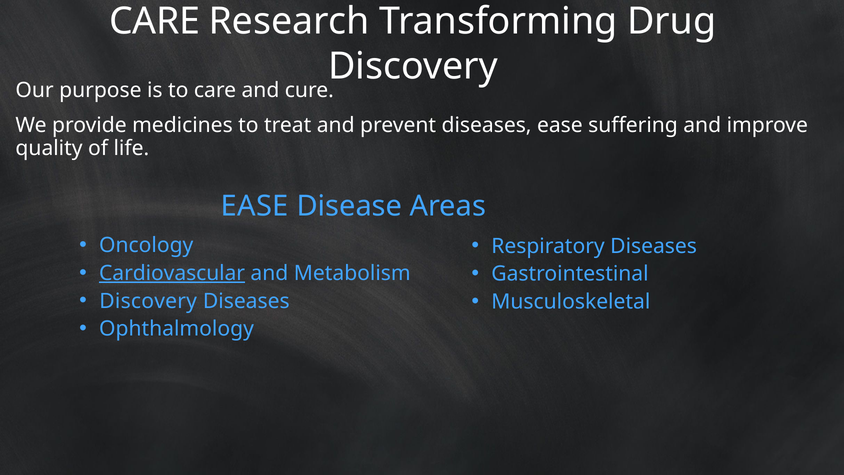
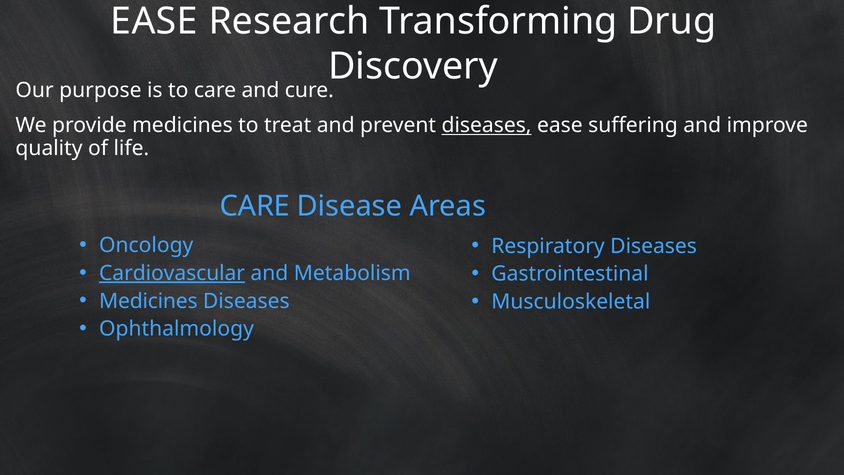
CARE at (154, 21): CARE -> EASE
diseases at (487, 125) underline: none -> present
EASE at (255, 206): EASE -> CARE
Discovery at (148, 301): Discovery -> Medicines
